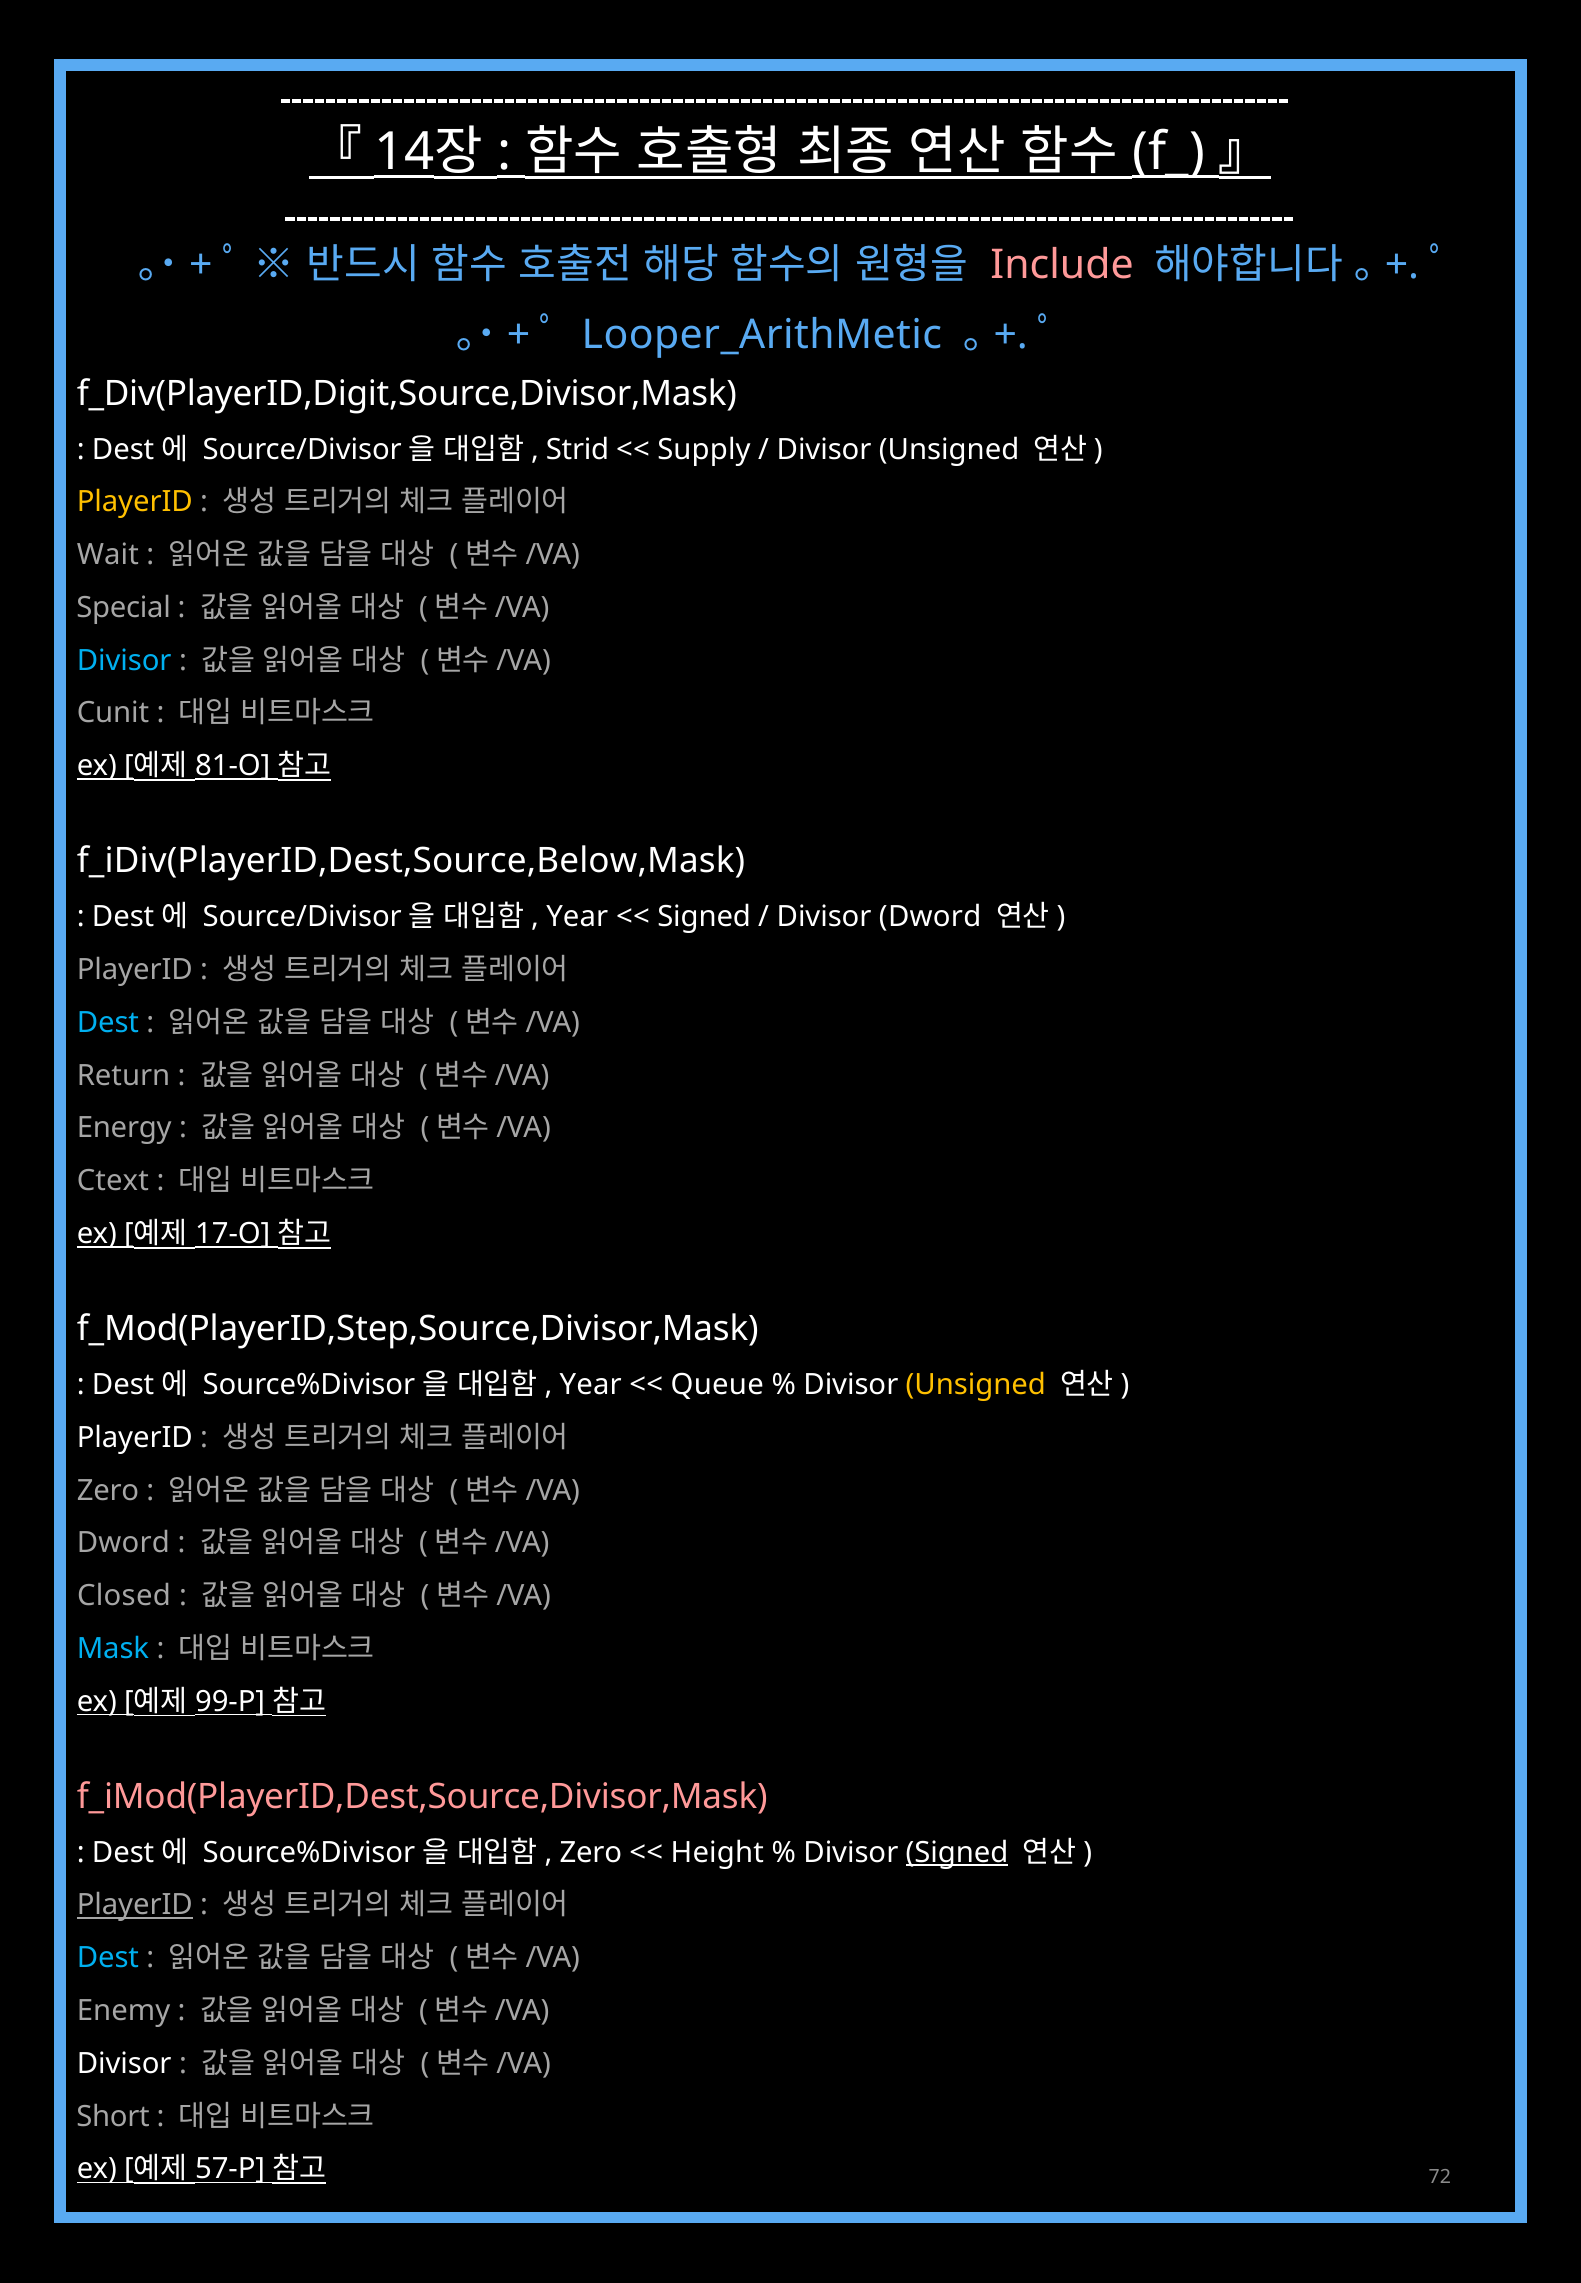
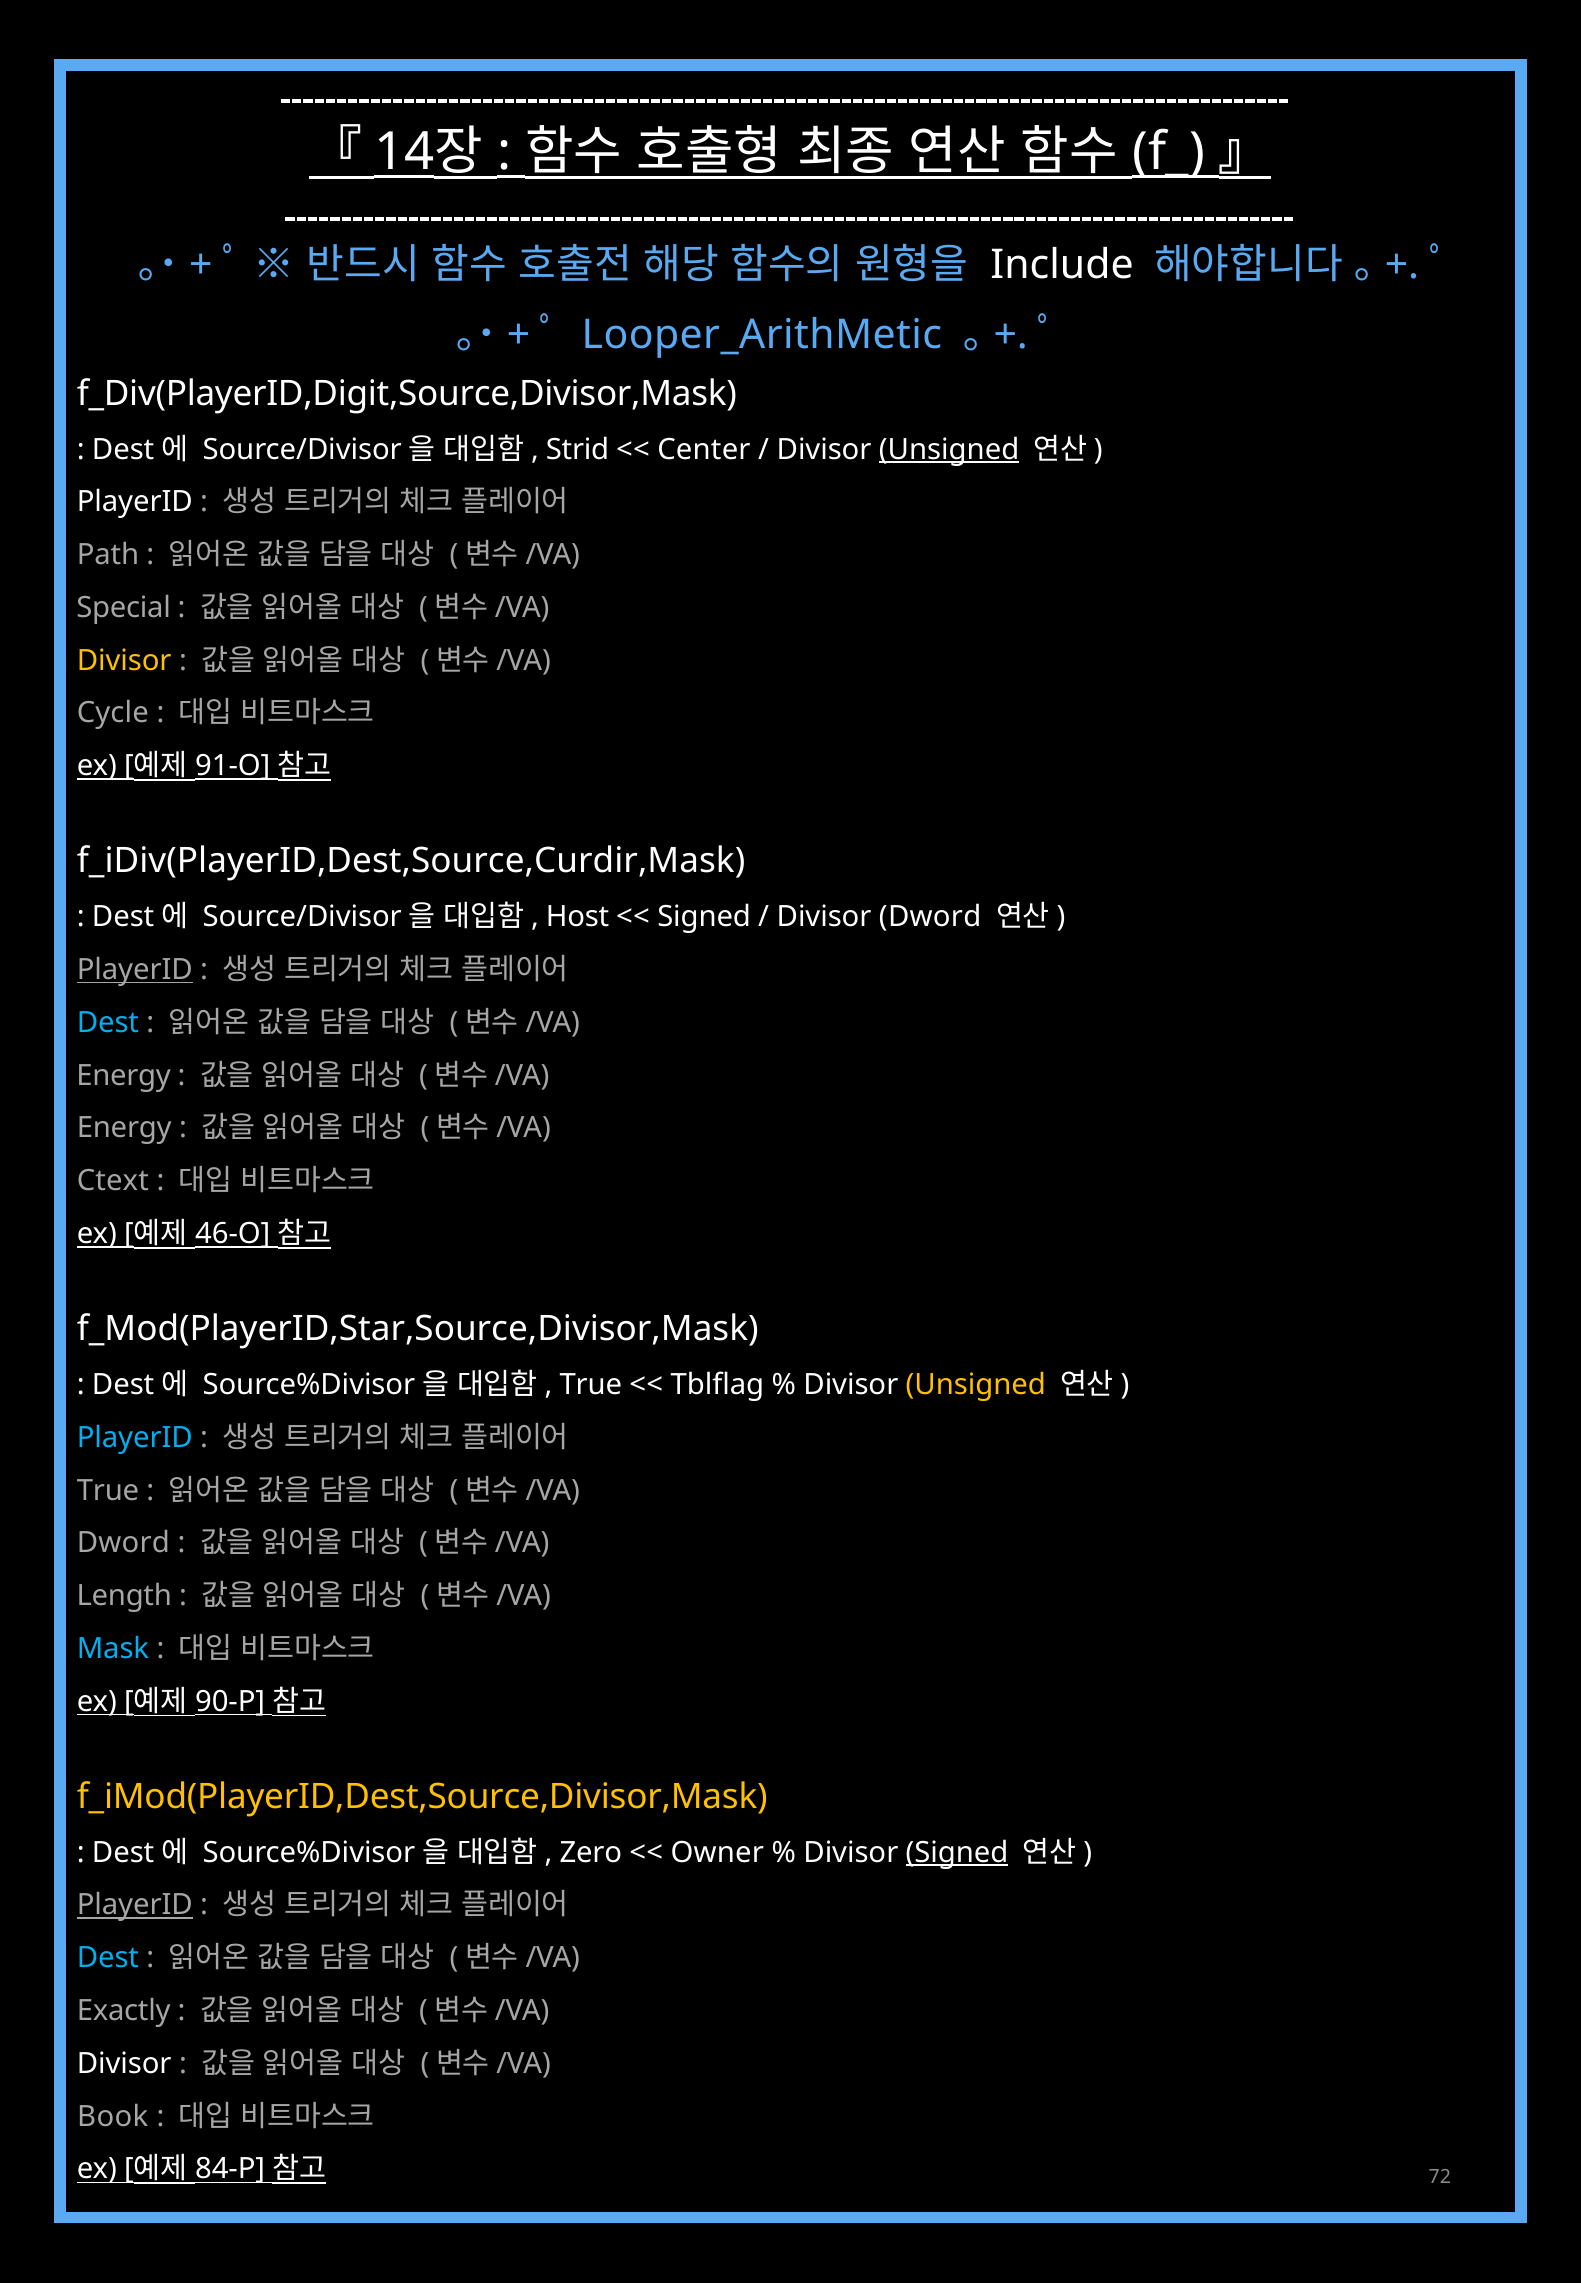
Include colour: pink -> white
Supply: Supply -> Center
Unsigned at (949, 450) underline: none -> present
PlayerID at (135, 502) colour: yellow -> white
Wait: Wait -> Path
Divisor at (124, 661) colour: light blue -> yellow
Cunit: Cunit -> Cycle
81-O: 81-O -> 91-O
f_iDiv(PlayerID,Dest,Source,Below,Mask: f_iDiv(PlayerID,Dest,Source,Below,Mask -> f_iDiv(PlayerID,Dest,Source,Curdir,Mask
Year at (577, 917): Year -> Host
PlayerID at (135, 970) underline: none -> present
Return at (124, 1076): Return -> Energy
17-O: 17-O -> 46-O
f_Mod(PlayerID,Step,Source,Divisor,Mask: f_Mod(PlayerID,Step,Source,Divisor,Mask -> f_Mod(PlayerID,Star,Source,Divisor,Mask
Year at (591, 1385): Year -> True
Queue: Queue -> Tblflag
PlayerID at (135, 1438) colour: white -> light blue
Zero at (108, 1491): Zero -> True
Closed: Closed -> Length
99-P: 99-P -> 90-P
f_iMod(PlayerID,Dest,Source,Divisor,Mask colour: pink -> yellow
Height: Height -> Owner
Enemy: Enemy -> Exactly
Short: Short -> Book
57-P: 57-P -> 84-P
